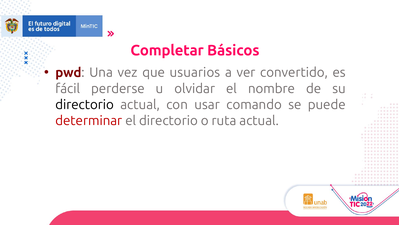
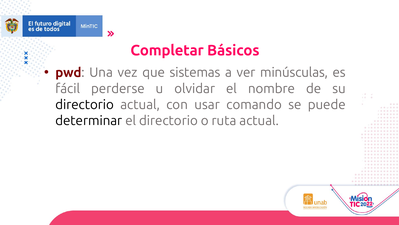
usuarios: usuarios -> sistemas
convertido: convertido -> minúsculas
determinar colour: red -> black
